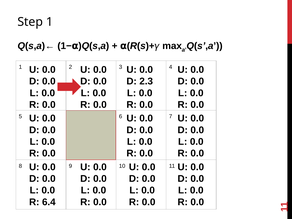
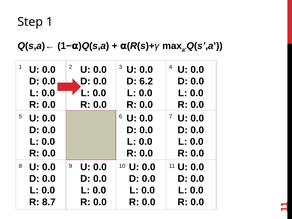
2.3: 2.3 -> 6.2
6.4: 6.4 -> 8.7
